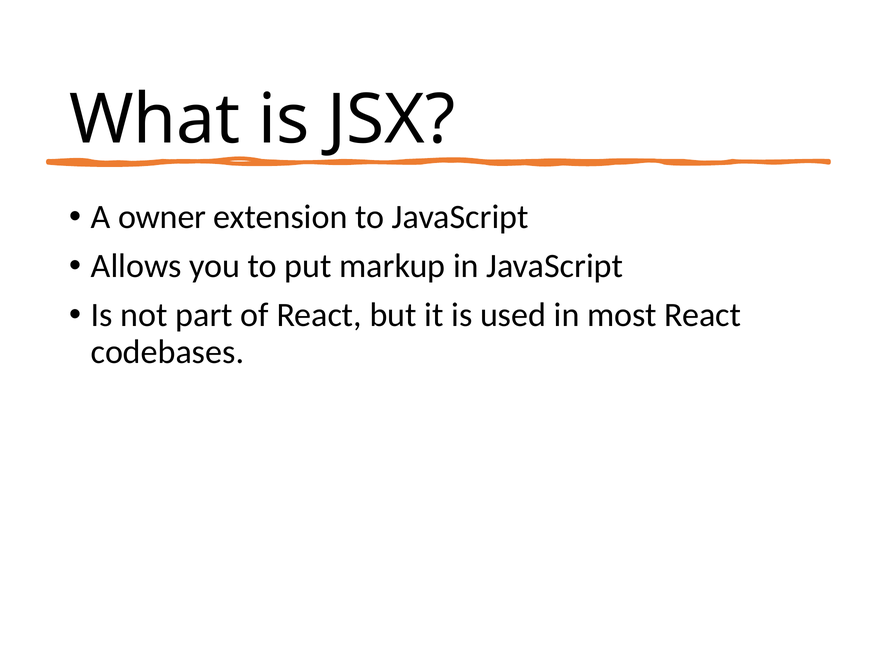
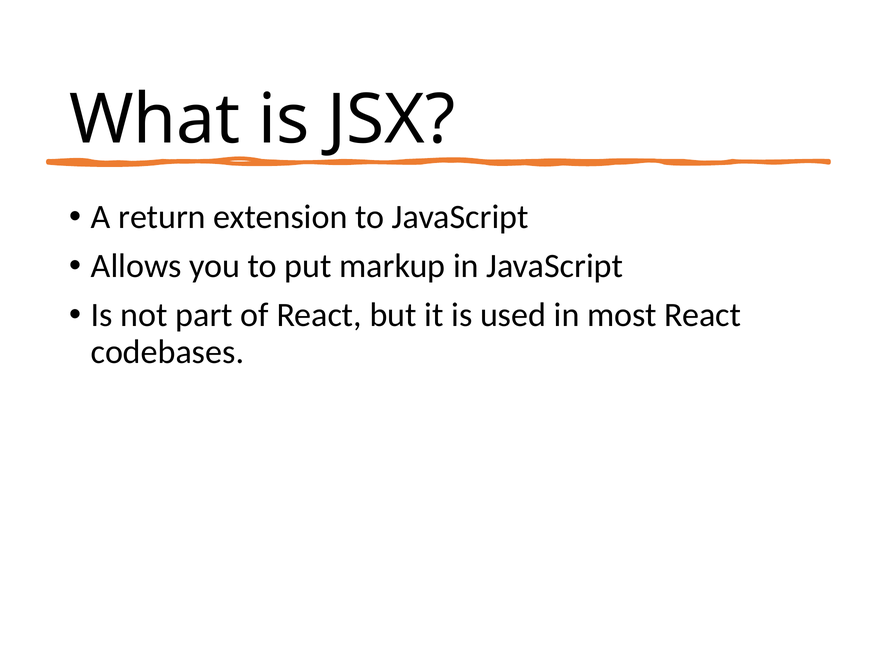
owner: owner -> return
